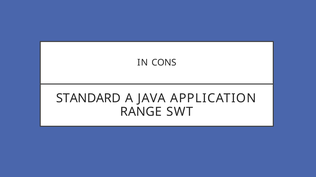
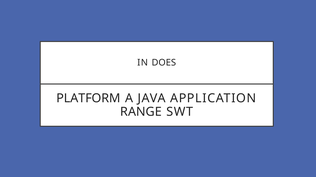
CONS: CONS -> DOES
STANDARD: STANDARD -> PLATFORM
